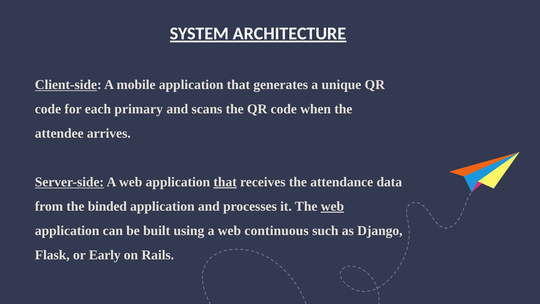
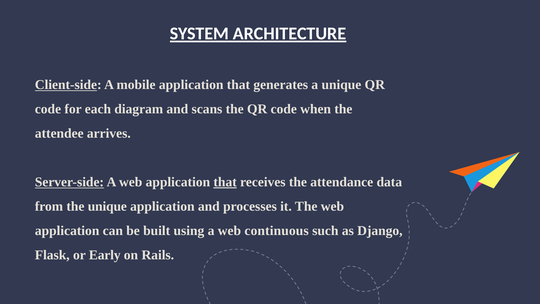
primary: primary -> diagram
the binded: binded -> unique
web at (332, 206) underline: present -> none
